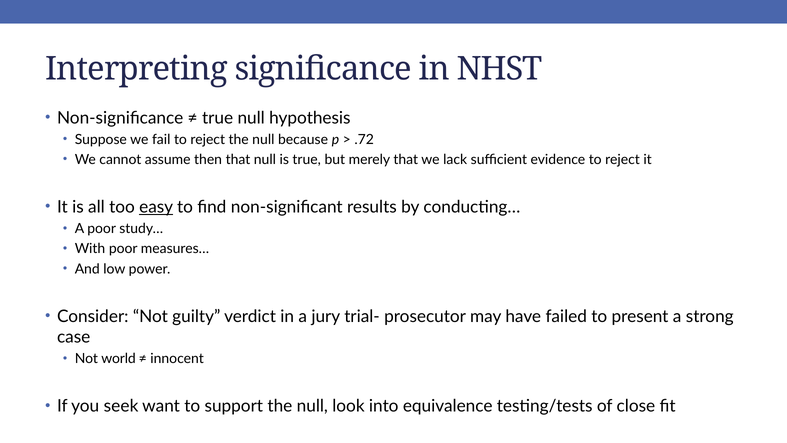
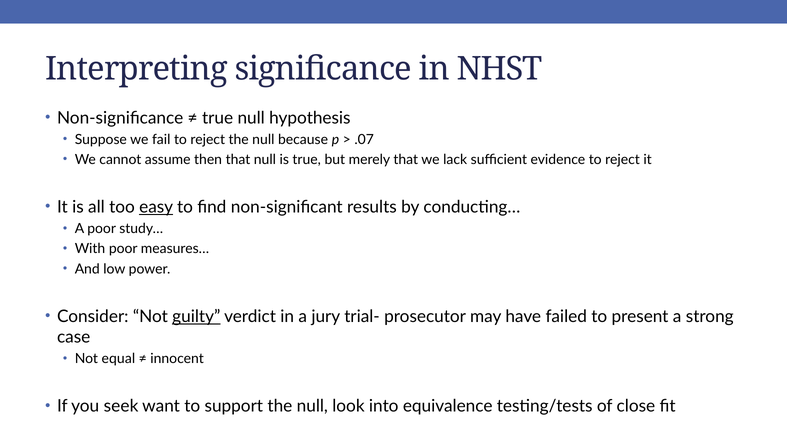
.72: .72 -> .07
guilty underline: none -> present
world: world -> equal
